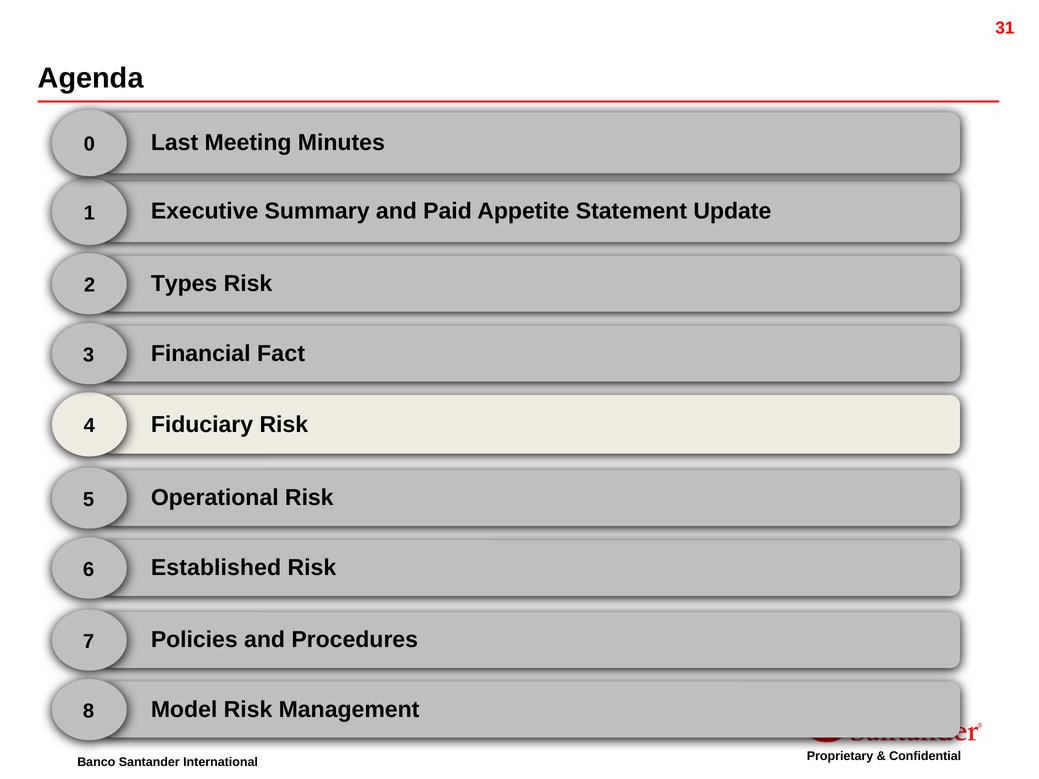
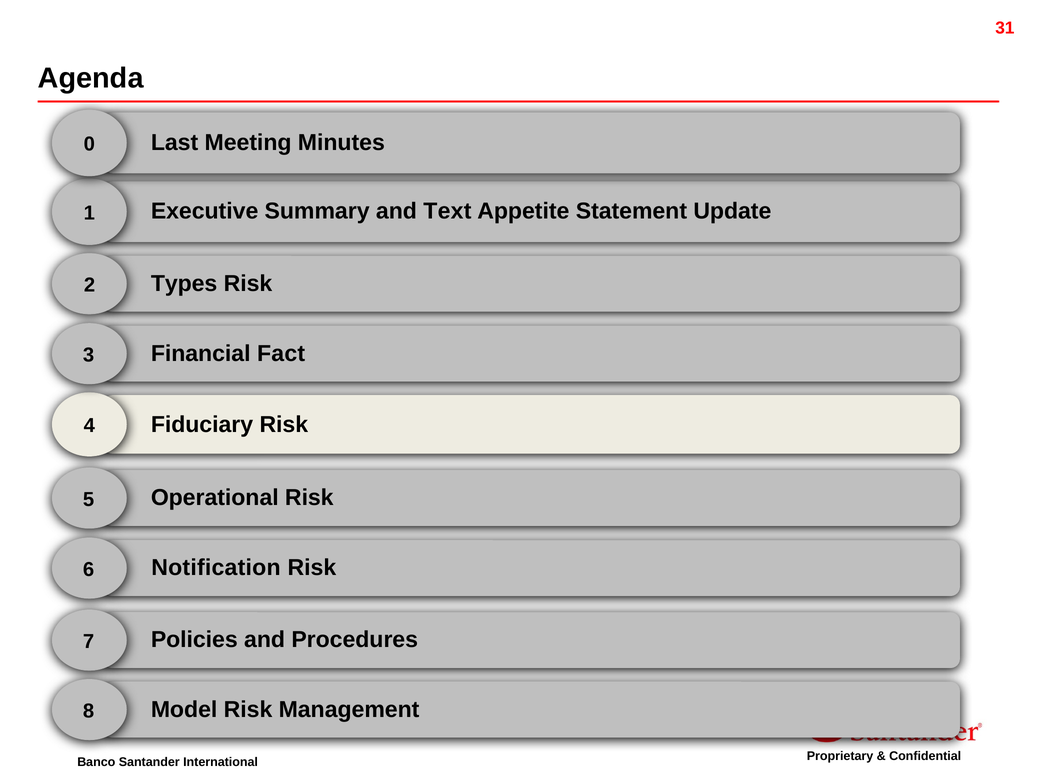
Paid: Paid -> Text
Established: Established -> Notification
